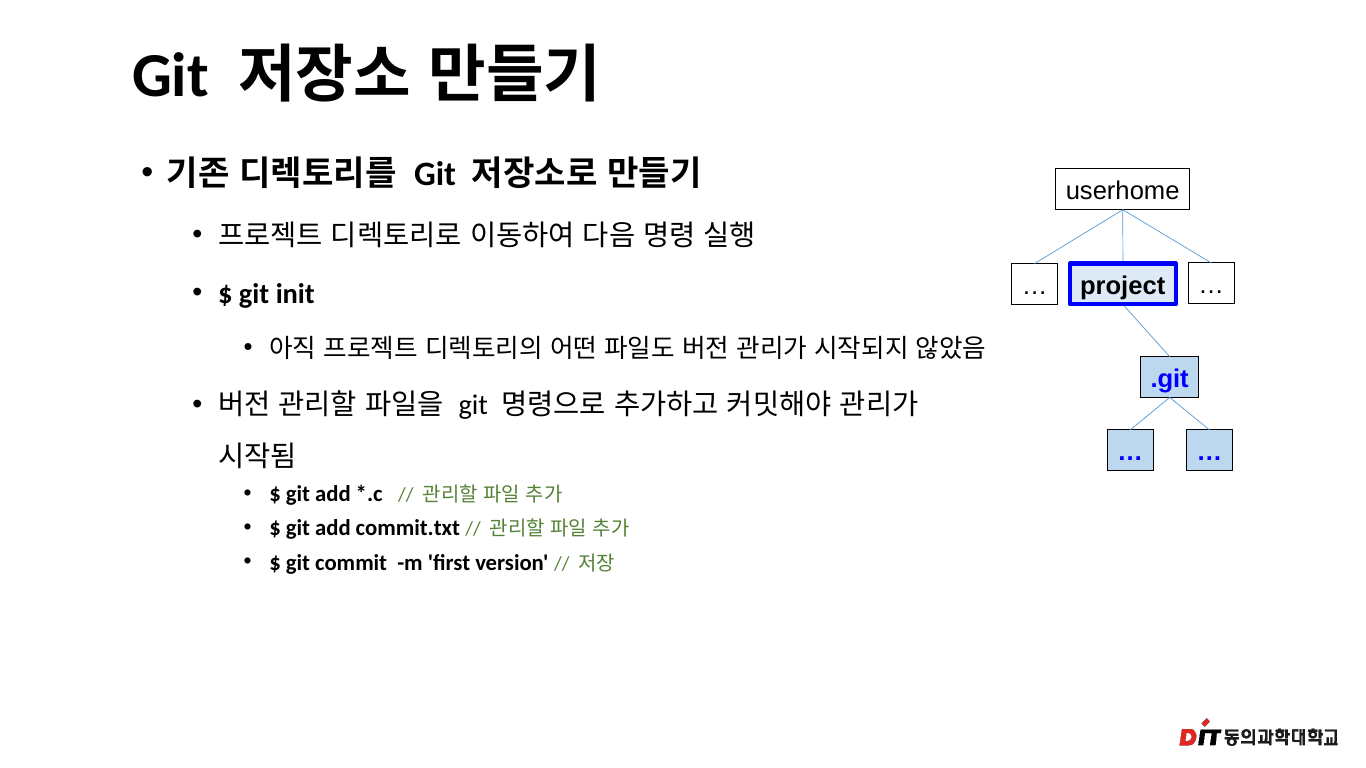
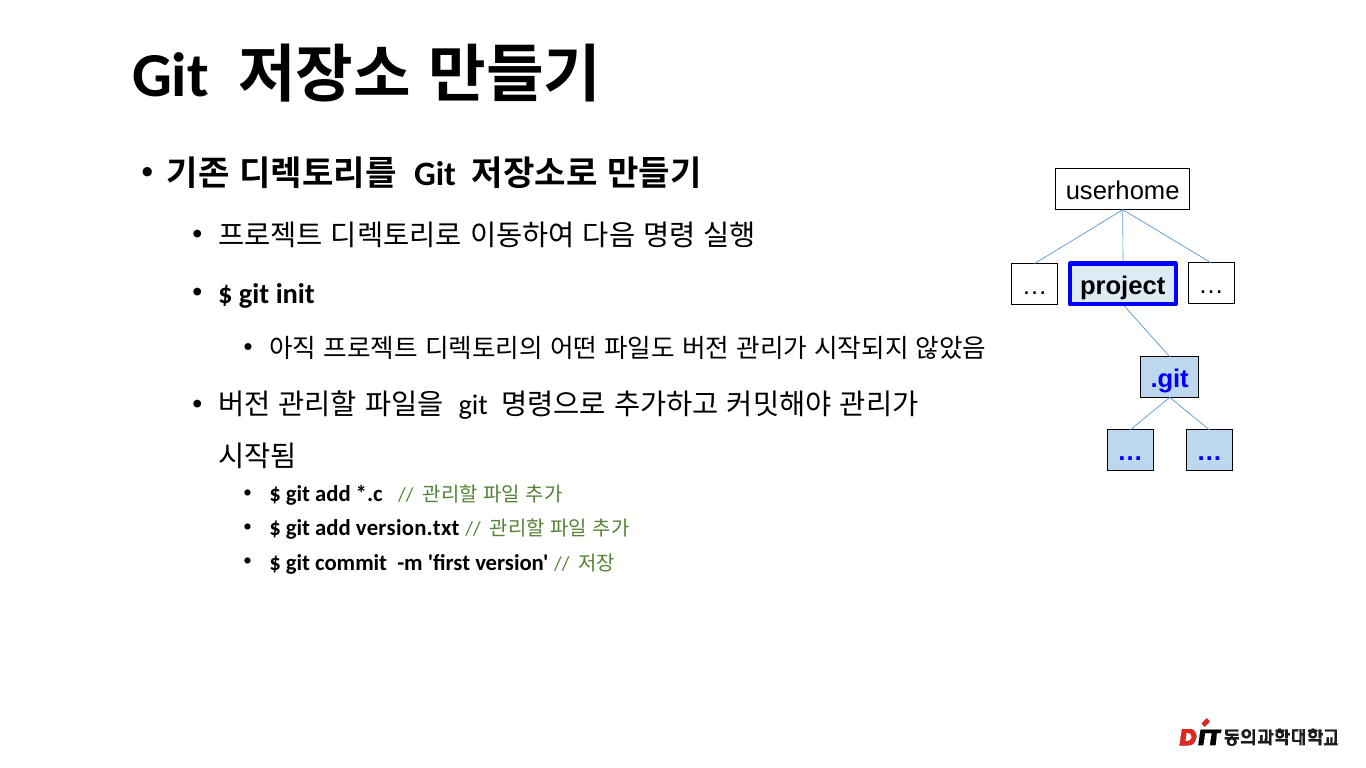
commit.txt: commit.txt -> version.txt
